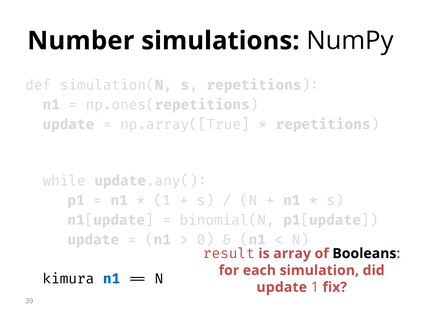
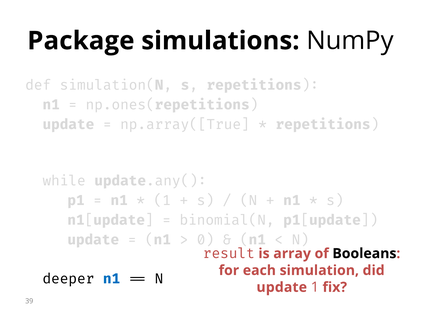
Number: Number -> Package
kimura: kimura -> deeper
